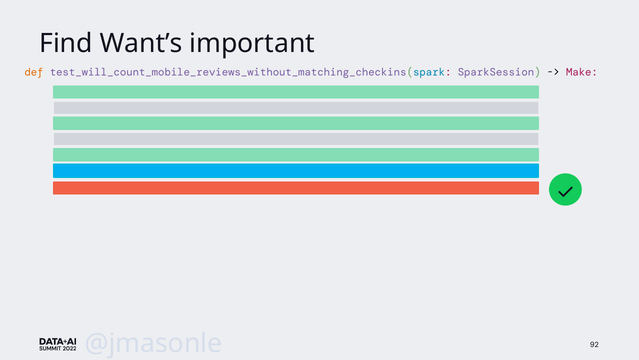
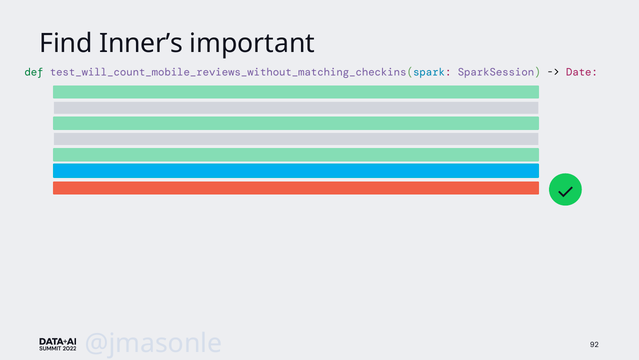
Want’s: Want’s -> Inner’s
def colour: orange -> green
Make: Make -> Date
